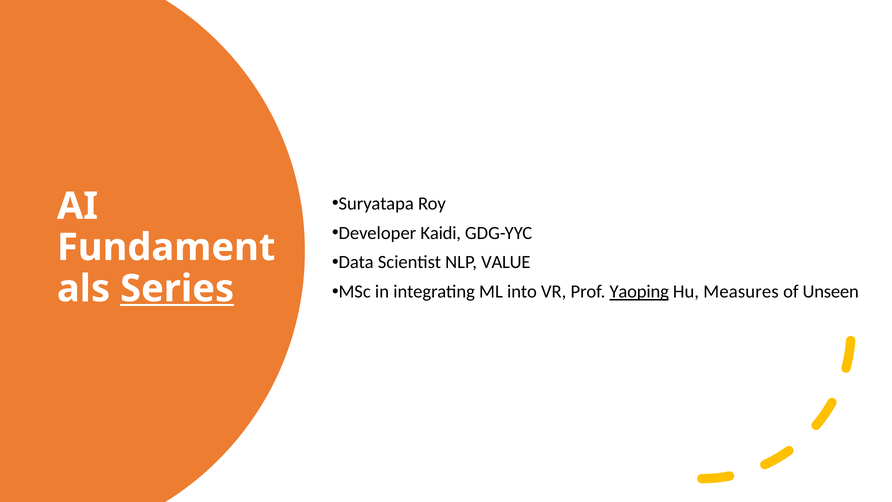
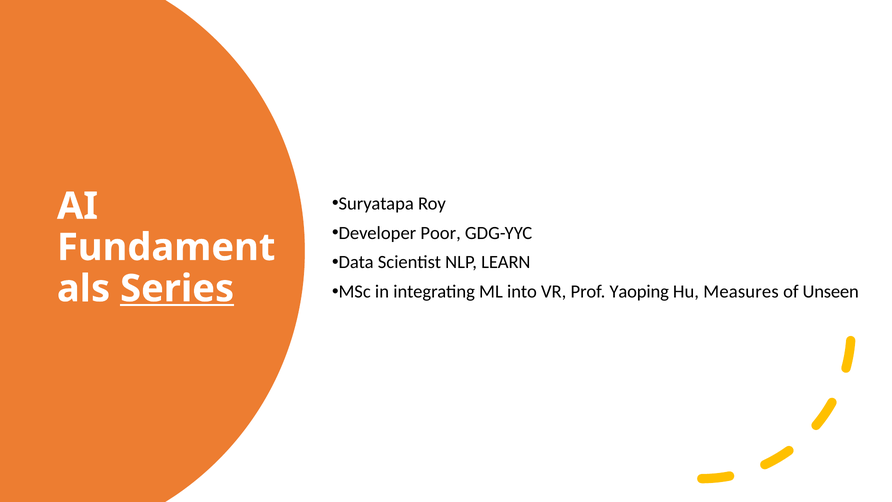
Kaidi: Kaidi -> Poor
VALUE: VALUE -> LEARN
Yaoping underline: present -> none
